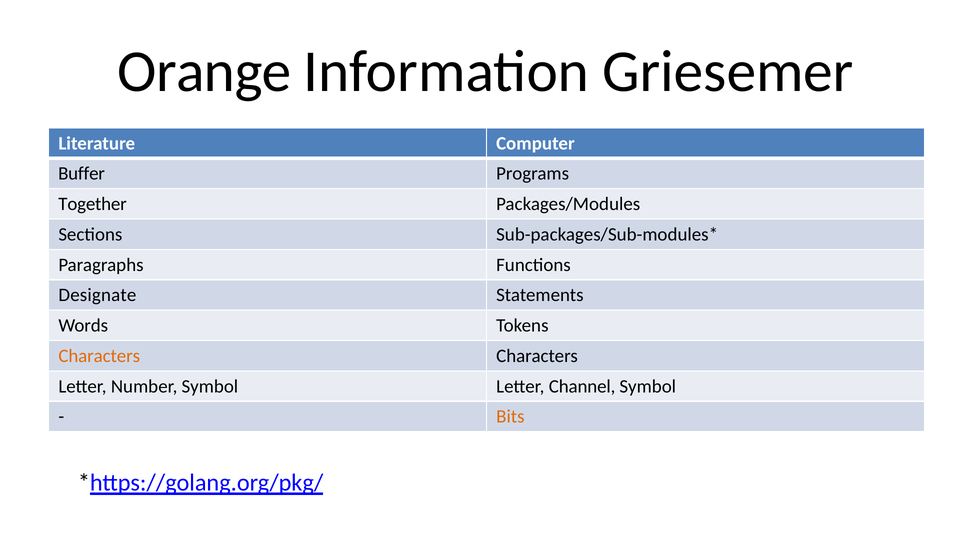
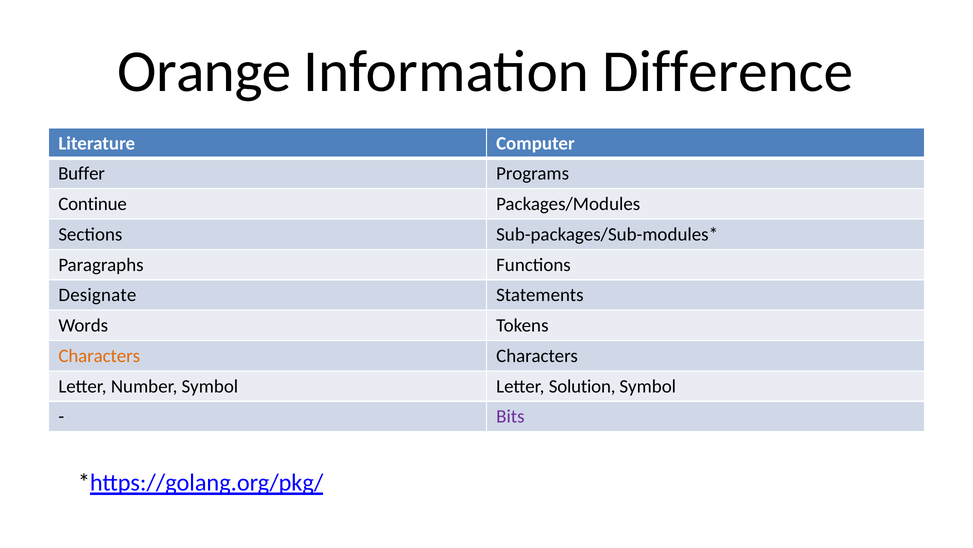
Griesemer: Griesemer -> Difference
Together: Together -> Continue
Channel: Channel -> Solution
Bits colour: orange -> purple
